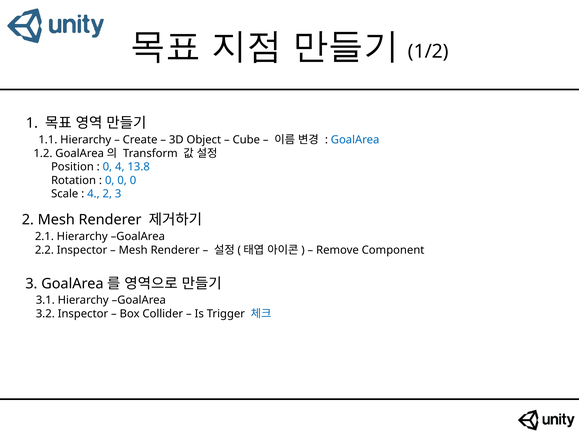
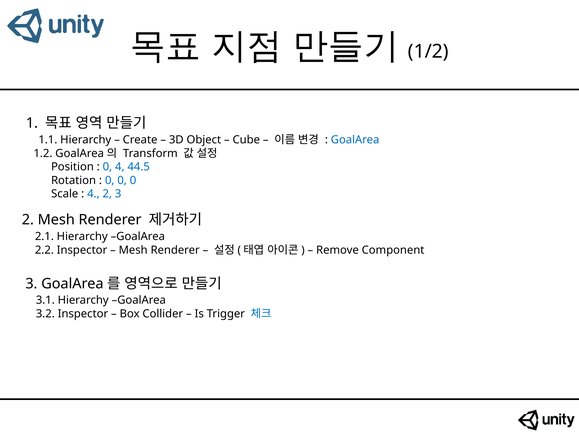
13.8: 13.8 -> 44.5
